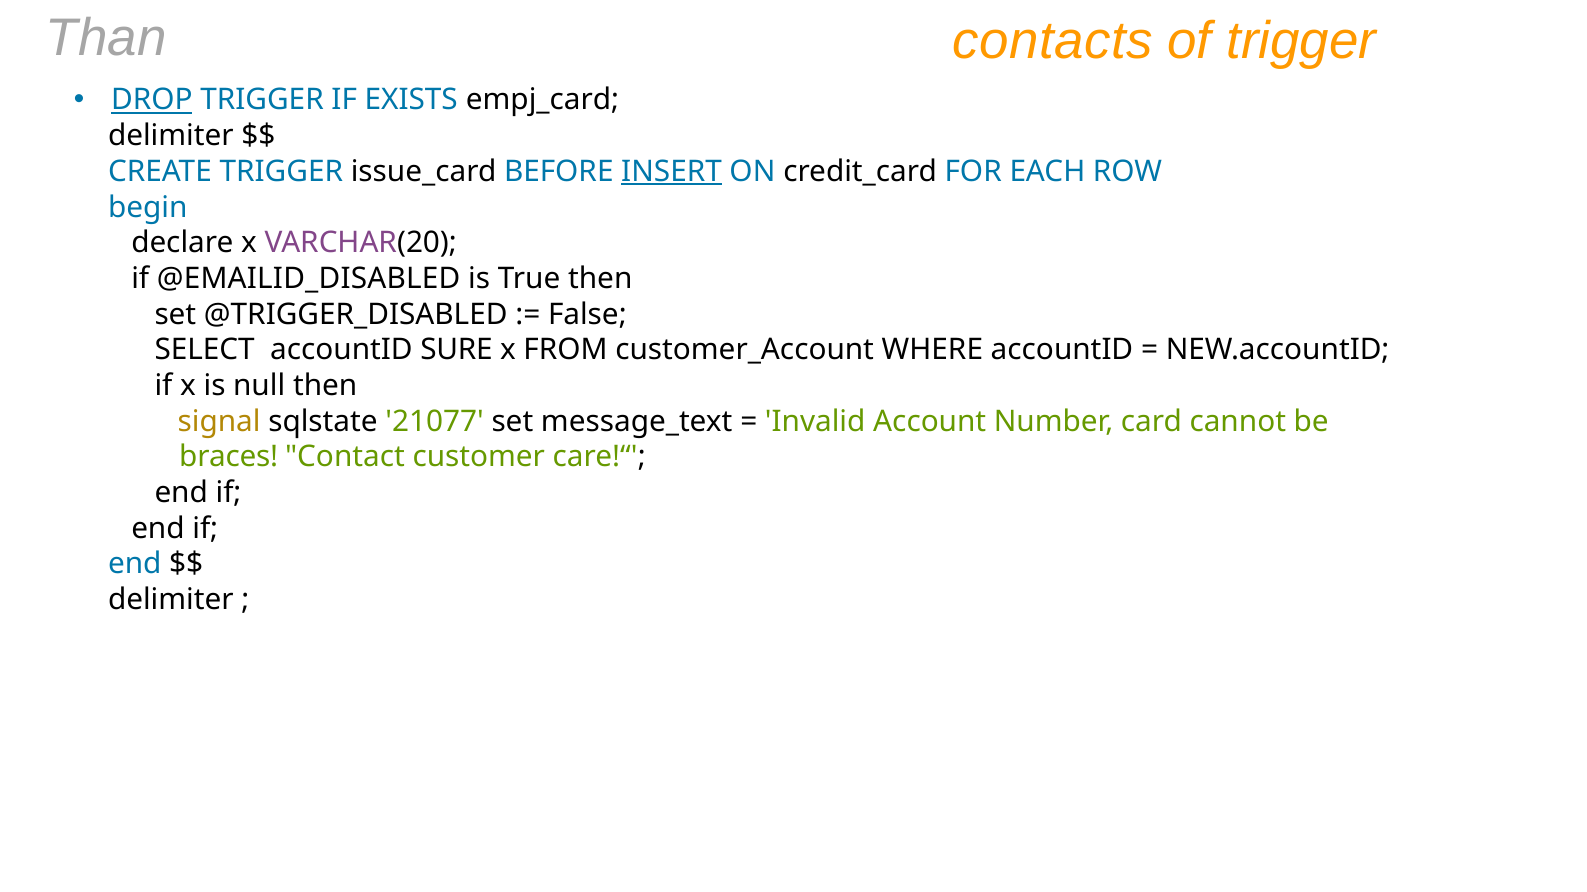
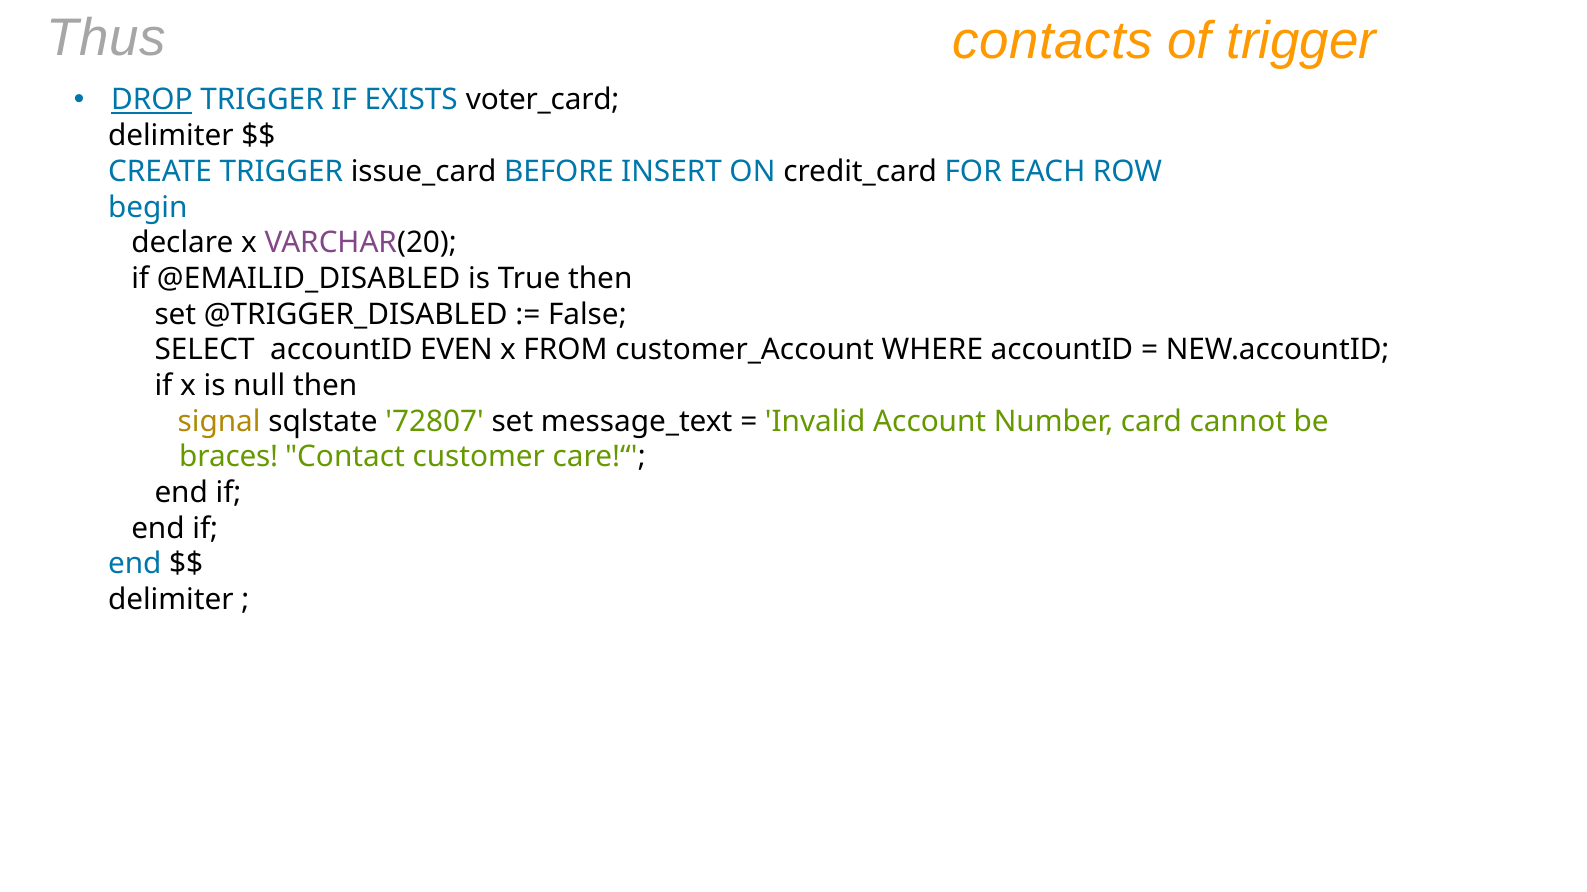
Than: Than -> Thus
empj_card: empj_card -> voter_card
INSERT underline: present -> none
SURE: SURE -> EVEN
21077: 21077 -> 72807
